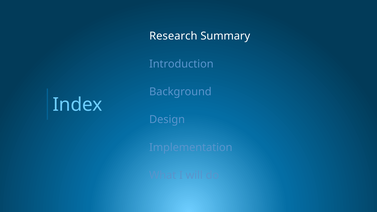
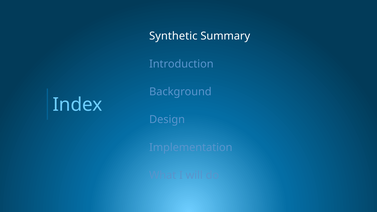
Research: Research -> Synthetic
